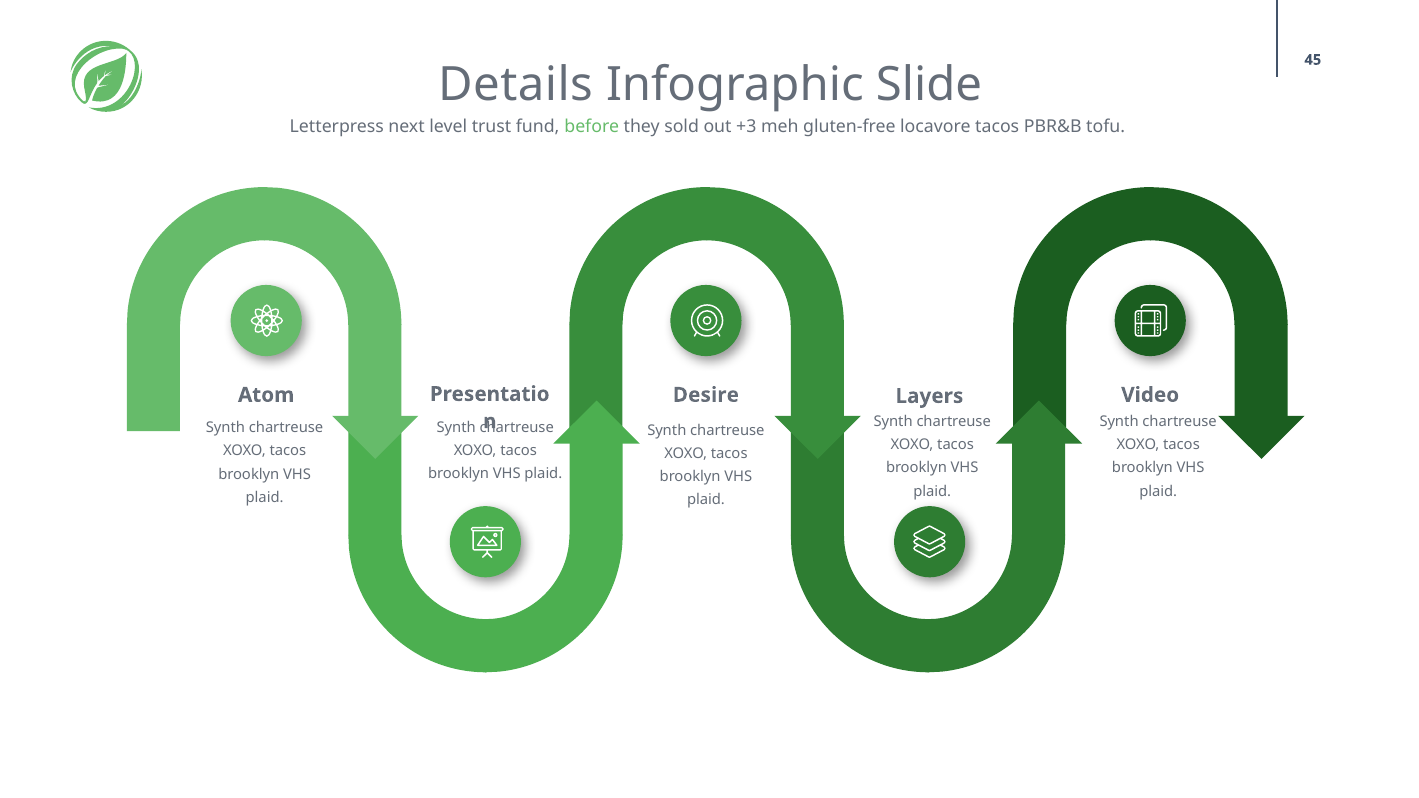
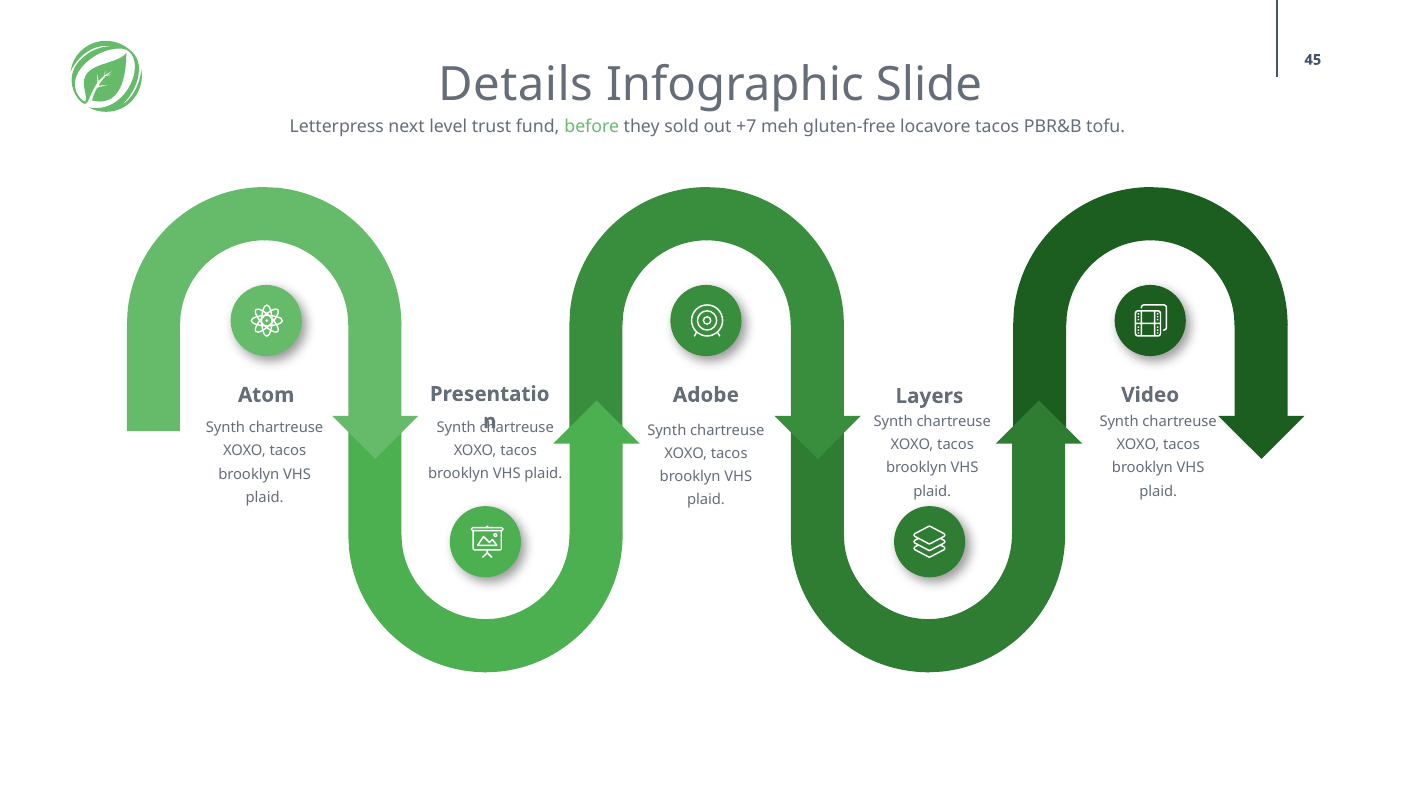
+3: +3 -> +7
Desire: Desire -> Adobe
